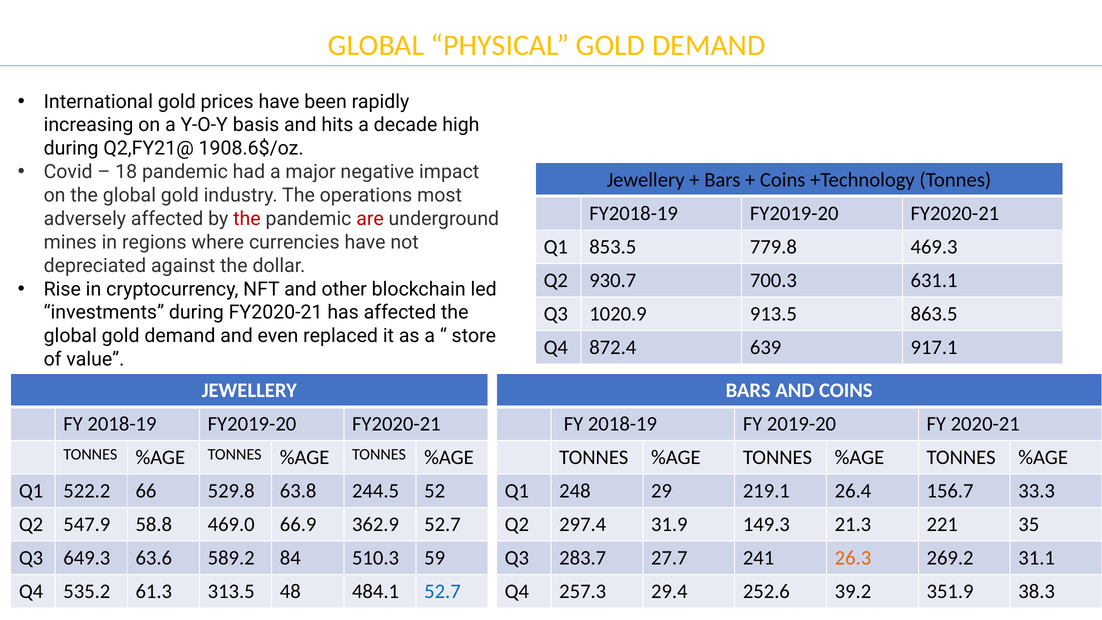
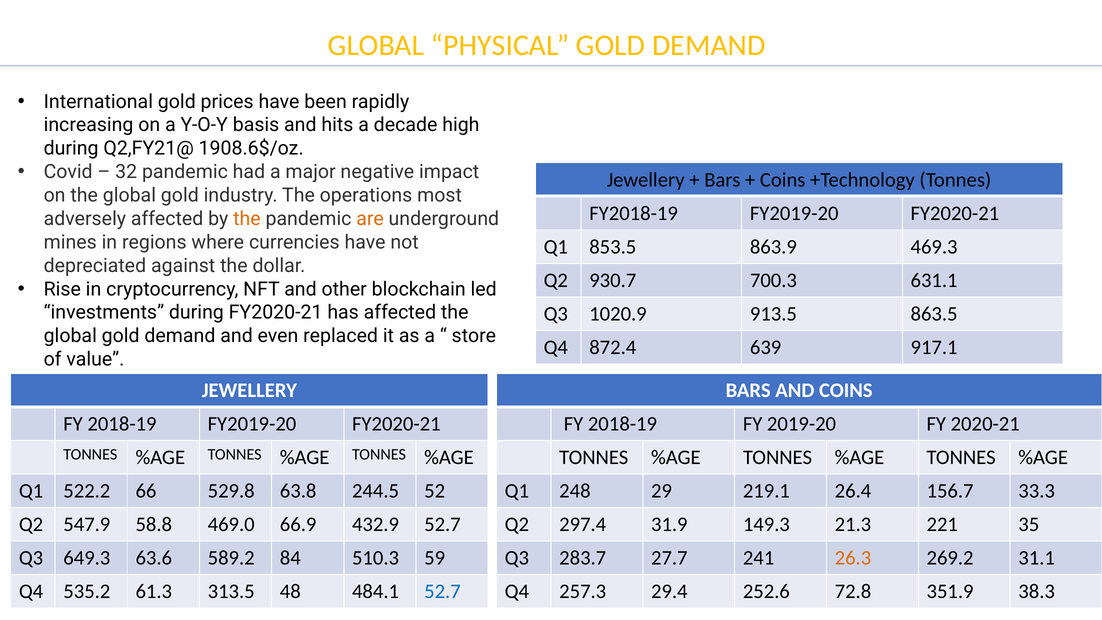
18: 18 -> 32
the at (247, 219) colour: red -> orange
are colour: red -> orange
779.8: 779.8 -> 863.9
362.9: 362.9 -> 432.9
39.2: 39.2 -> 72.8
